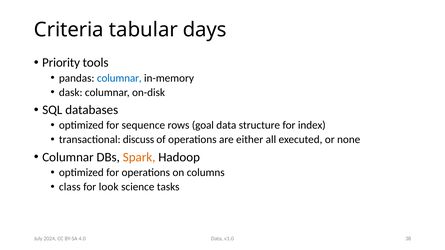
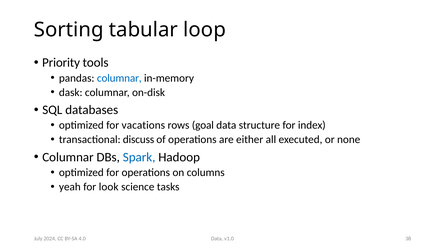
Criteria: Criteria -> Sorting
days: days -> loop
sequence: sequence -> vacations
Spark colour: orange -> blue
class: class -> yeah
